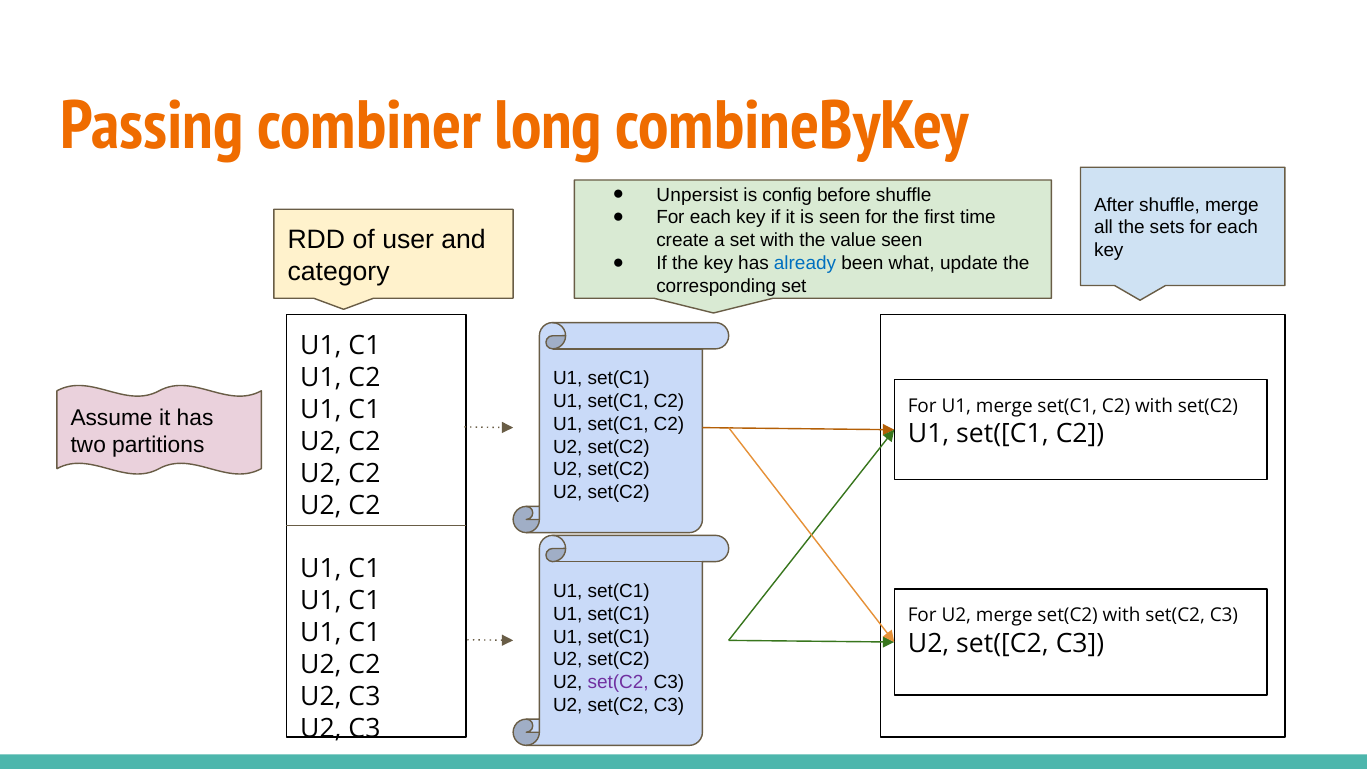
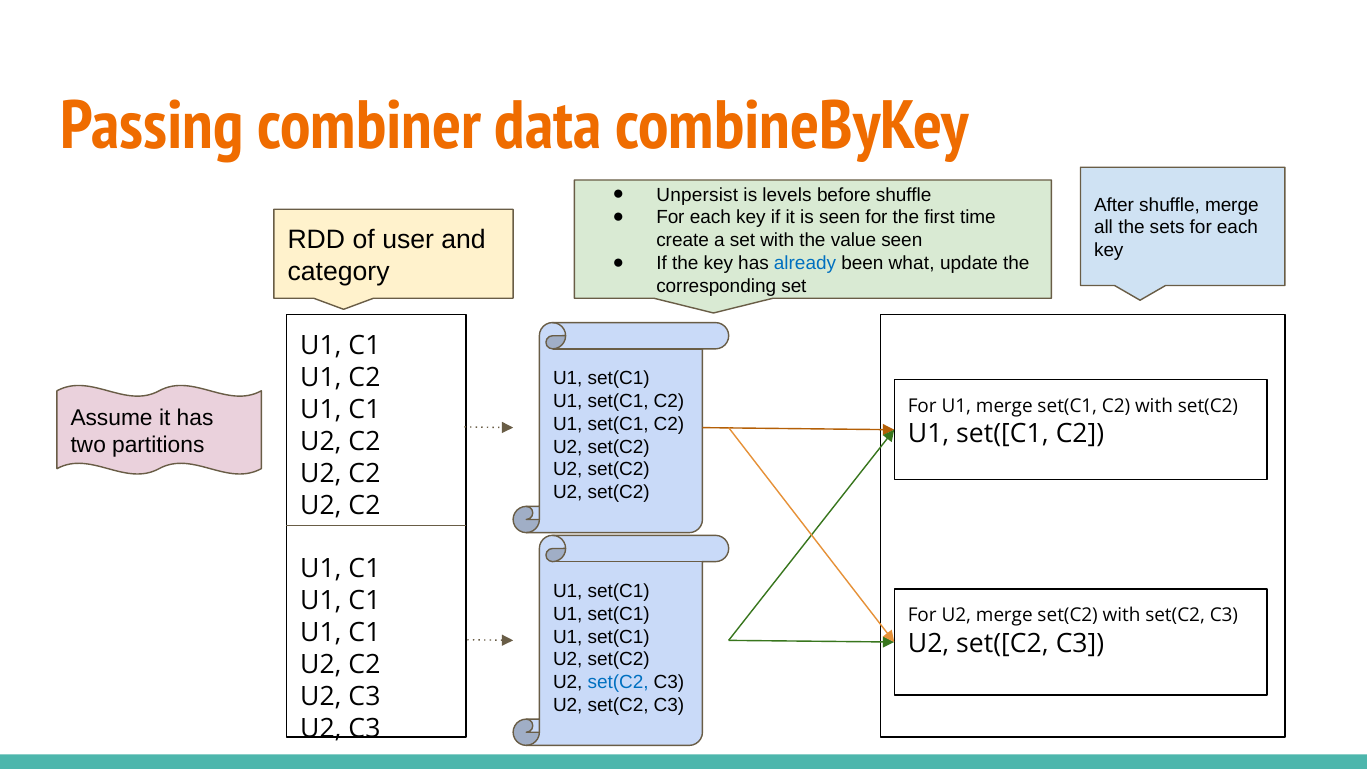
long: long -> data
config: config -> levels
set(C2 at (618, 682) colour: purple -> blue
